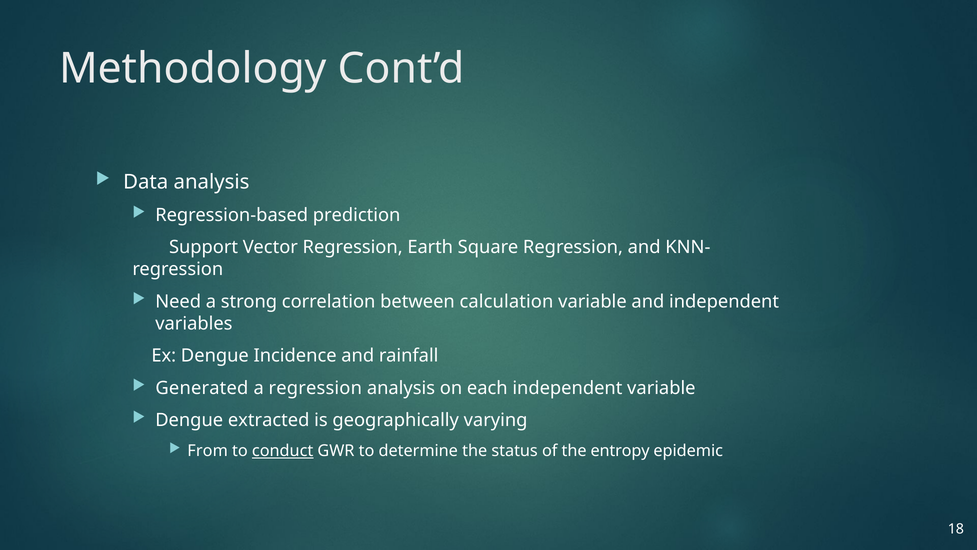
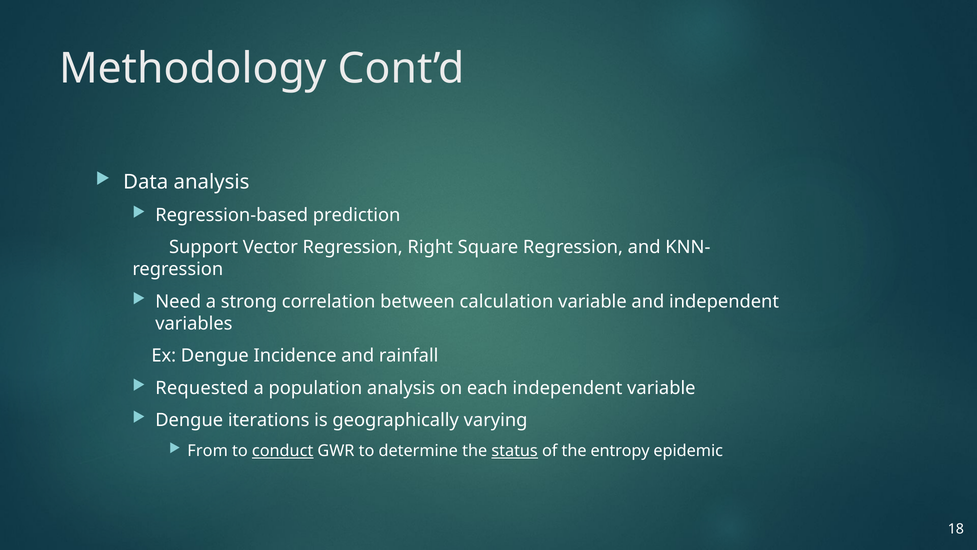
Earth: Earth -> Right
Generated: Generated -> Requested
a regression: regression -> population
extracted: extracted -> iterations
status underline: none -> present
